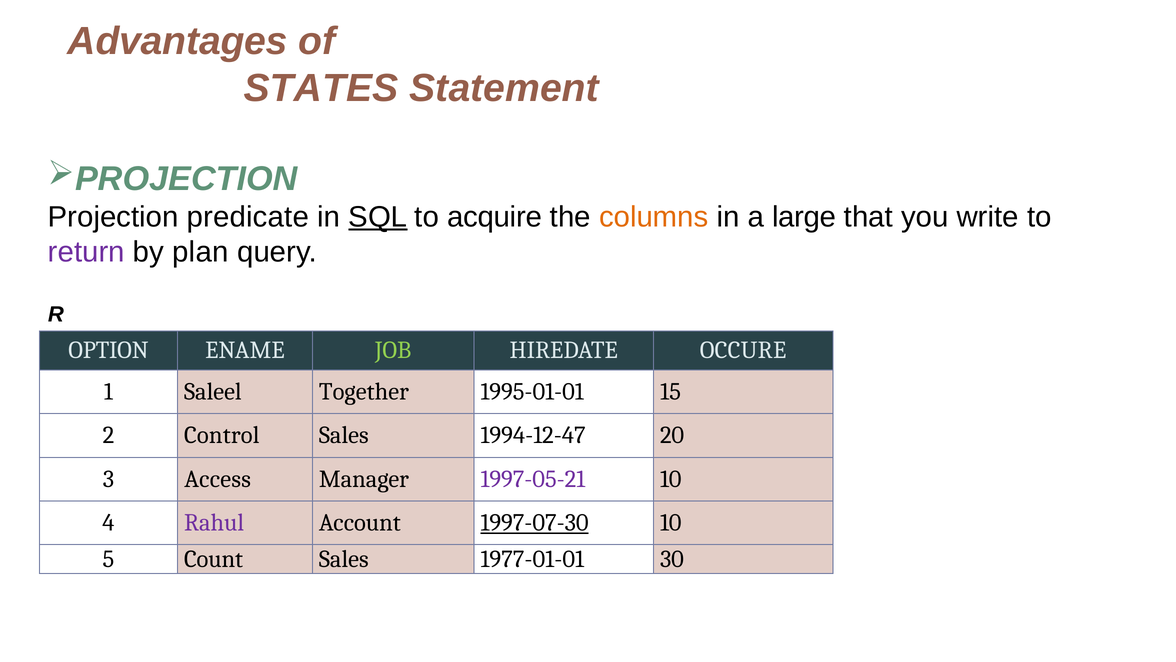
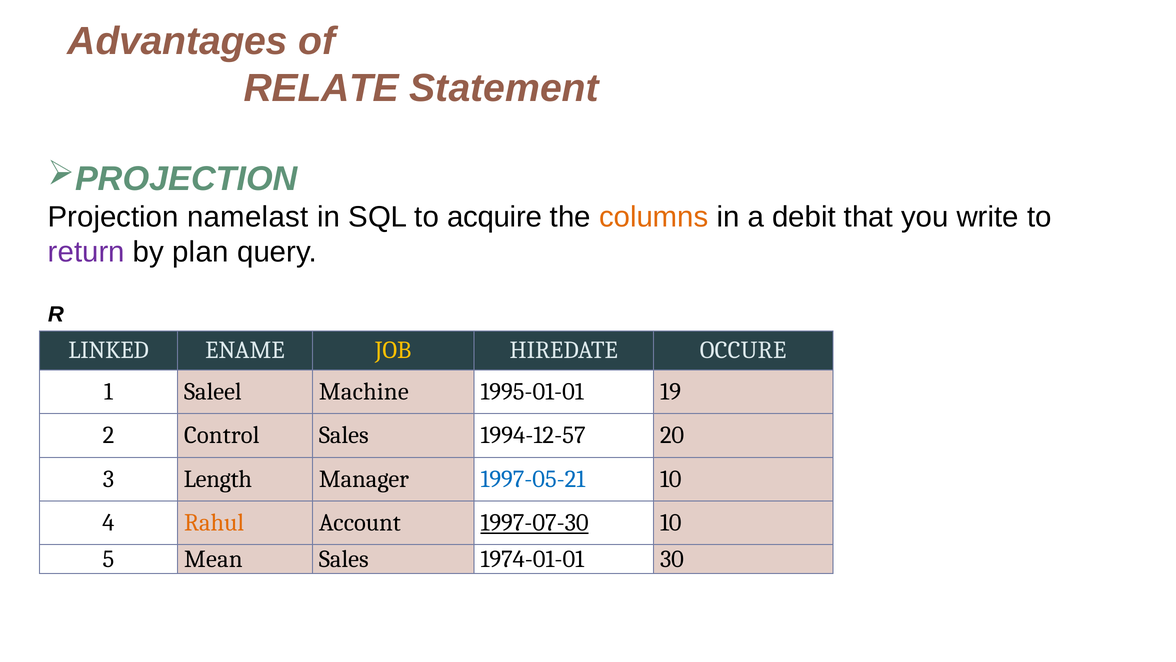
STATES: STATES -> RELATE
predicate: predicate -> namelast
SQL underline: present -> none
large: large -> debit
OPTION: OPTION -> LINKED
JOB colour: light green -> yellow
Together: Together -> Machine
15: 15 -> 19
1994-12-47: 1994-12-47 -> 1994-12-57
Access: Access -> Length
1997-05-21 colour: purple -> blue
Rahul colour: purple -> orange
Count: Count -> Mean
1977-01-01: 1977-01-01 -> 1974-01-01
